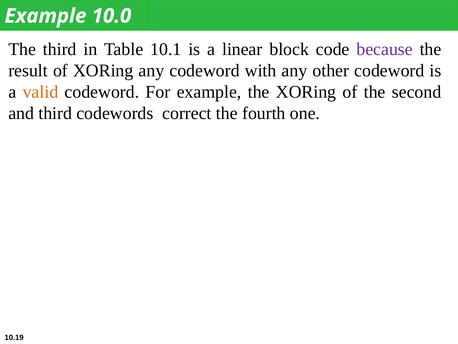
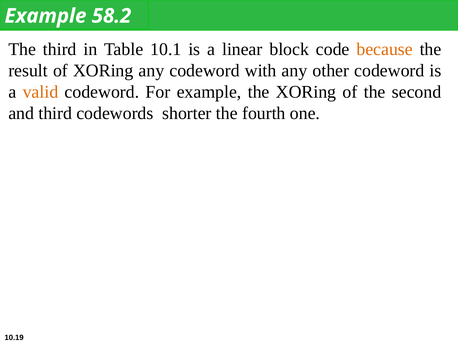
10.0: 10.0 -> 58.2
because colour: purple -> orange
correct: correct -> shorter
